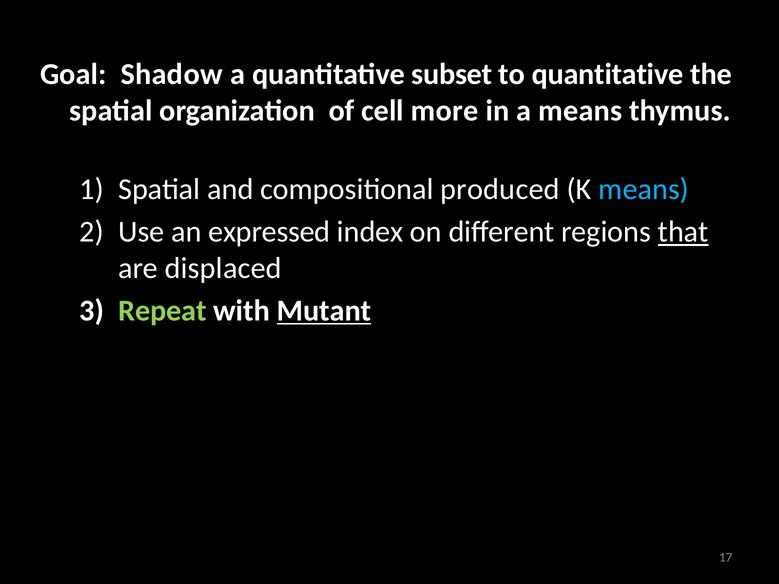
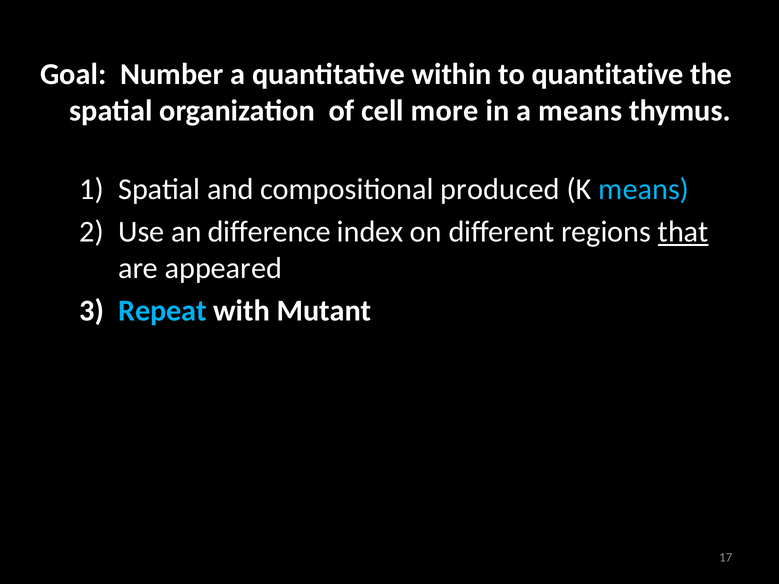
Shadow: Shadow -> Number
subset: subset -> within
expressed: expressed -> difference
displaced: displaced -> appeared
Repeat colour: light green -> light blue
Mutant underline: present -> none
